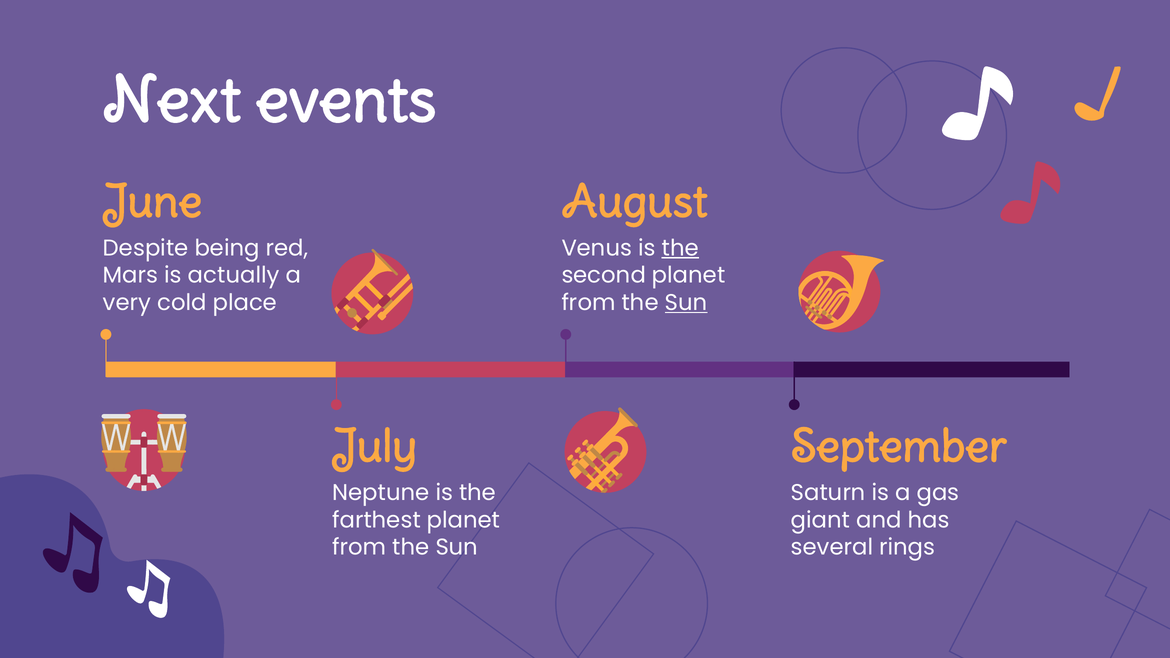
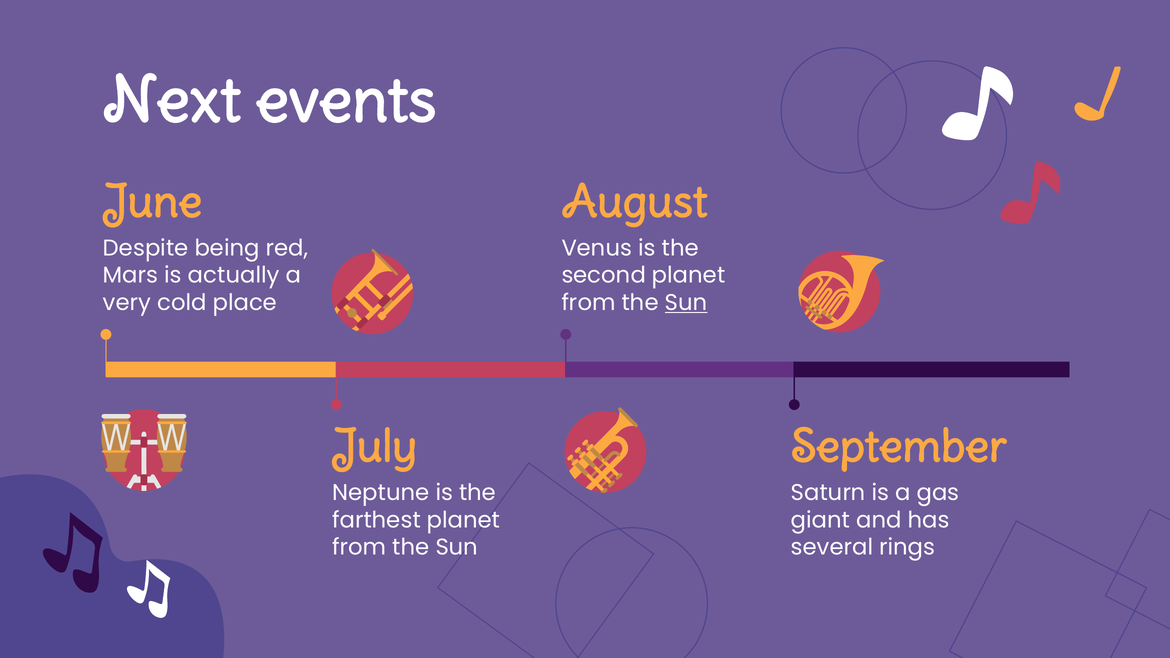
the at (680, 248) underline: present -> none
